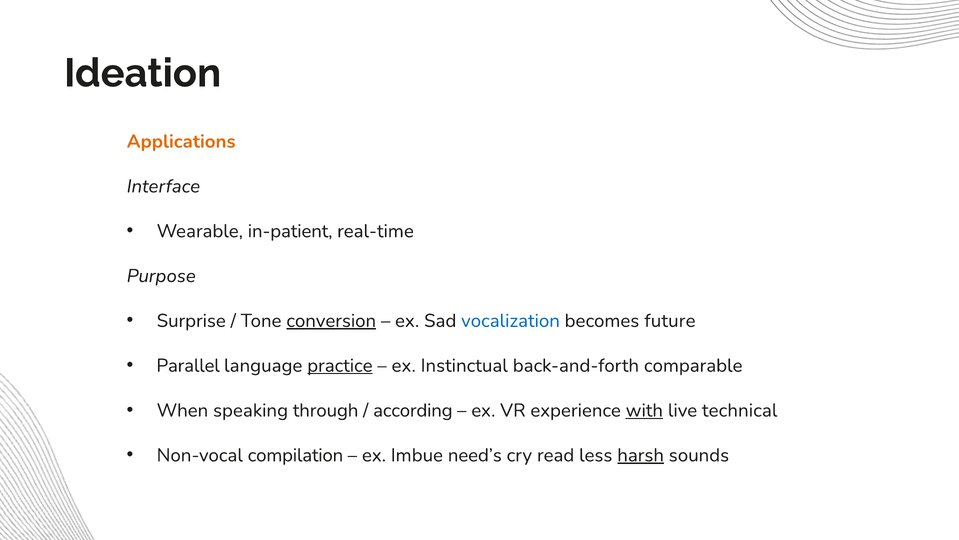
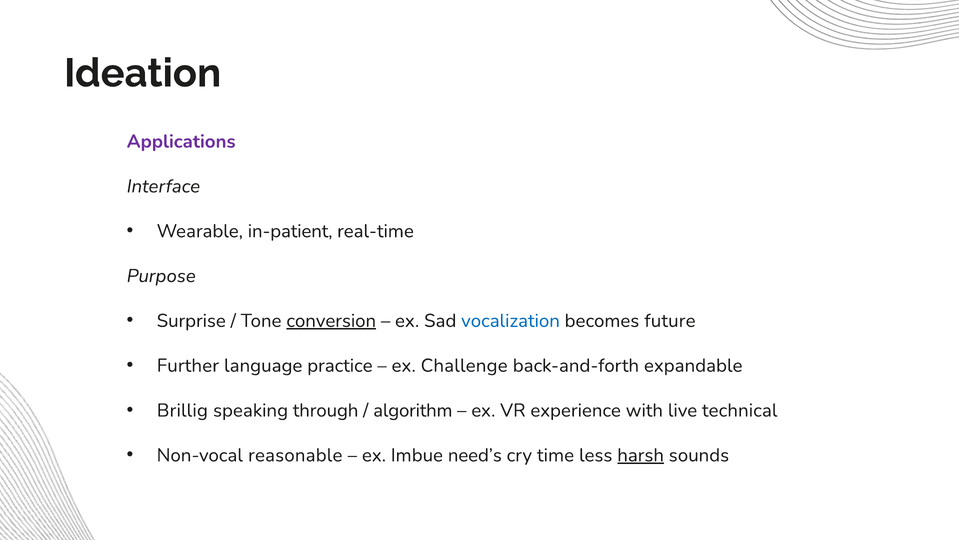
Applications colour: orange -> purple
Parallel: Parallel -> Further
practice underline: present -> none
Instinctual: Instinctual -> Challenge
comparable: comparable -> expandable
When: When -> Brillig
according: according -> algorithm
with underline: present -> none
compilation: compilation -> reasonable
read: read -> time
